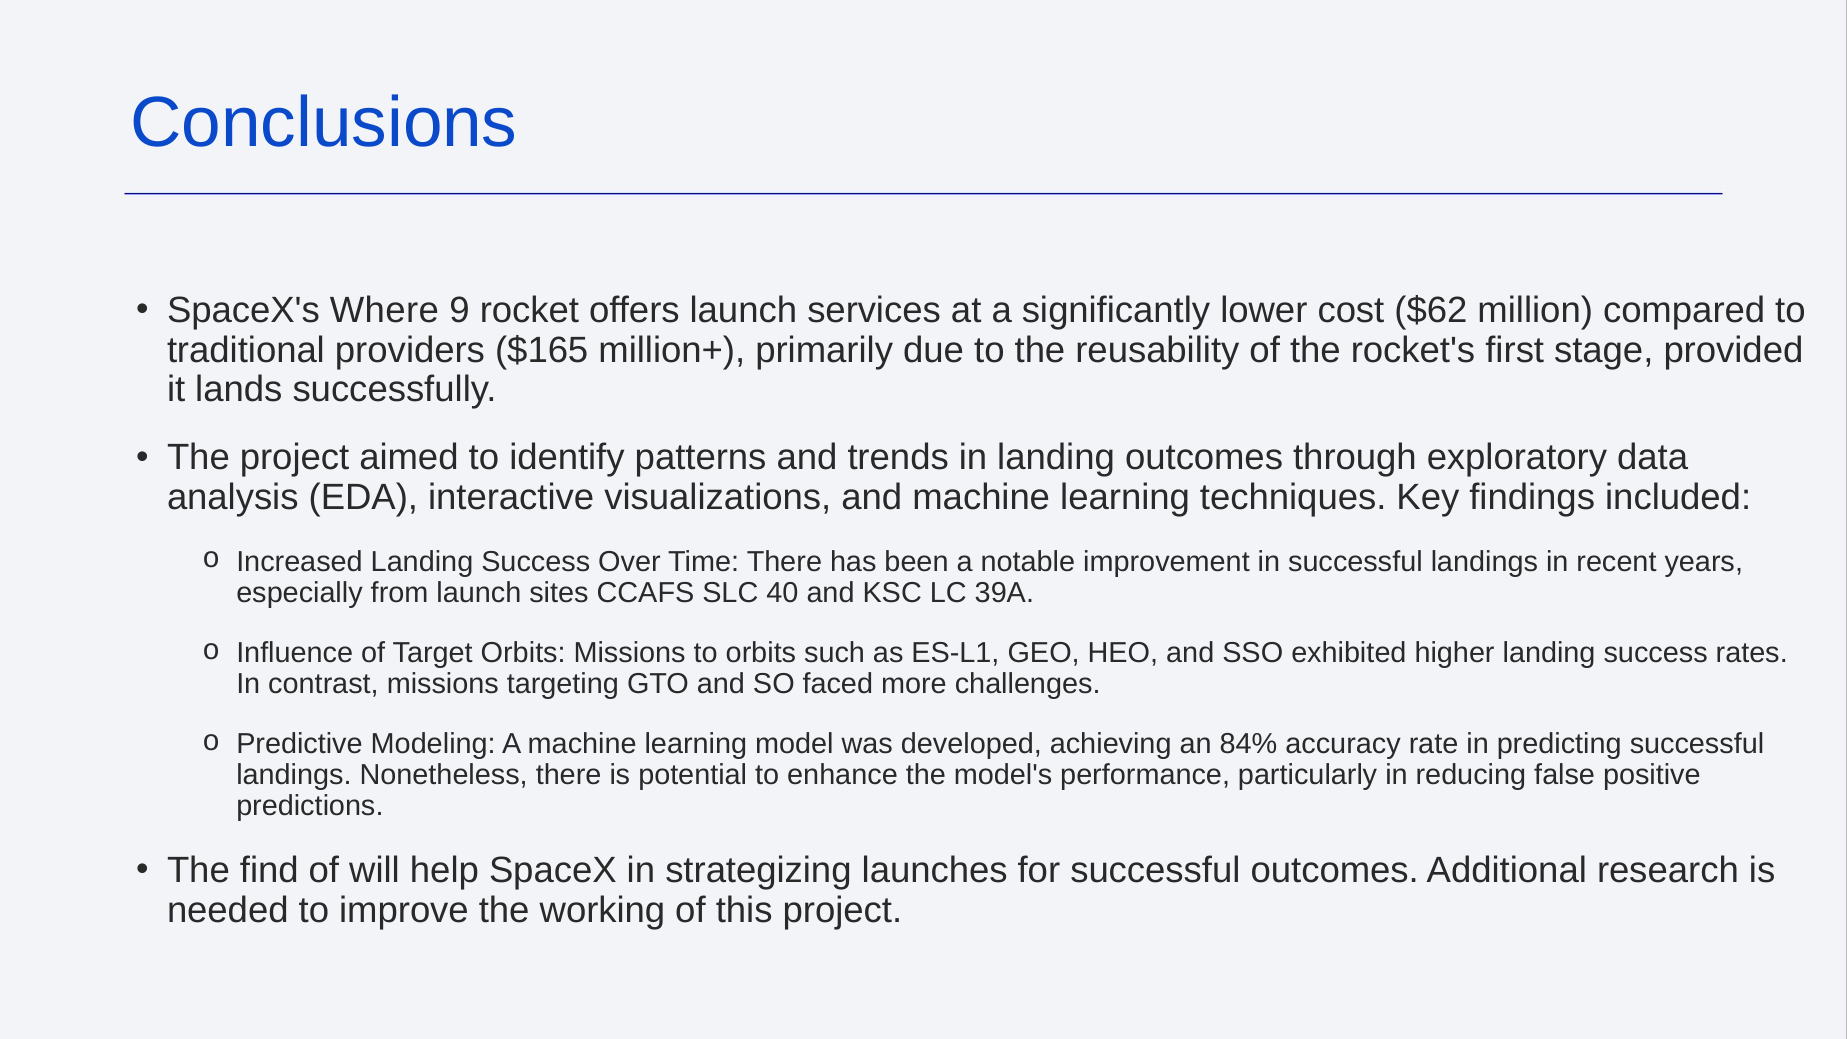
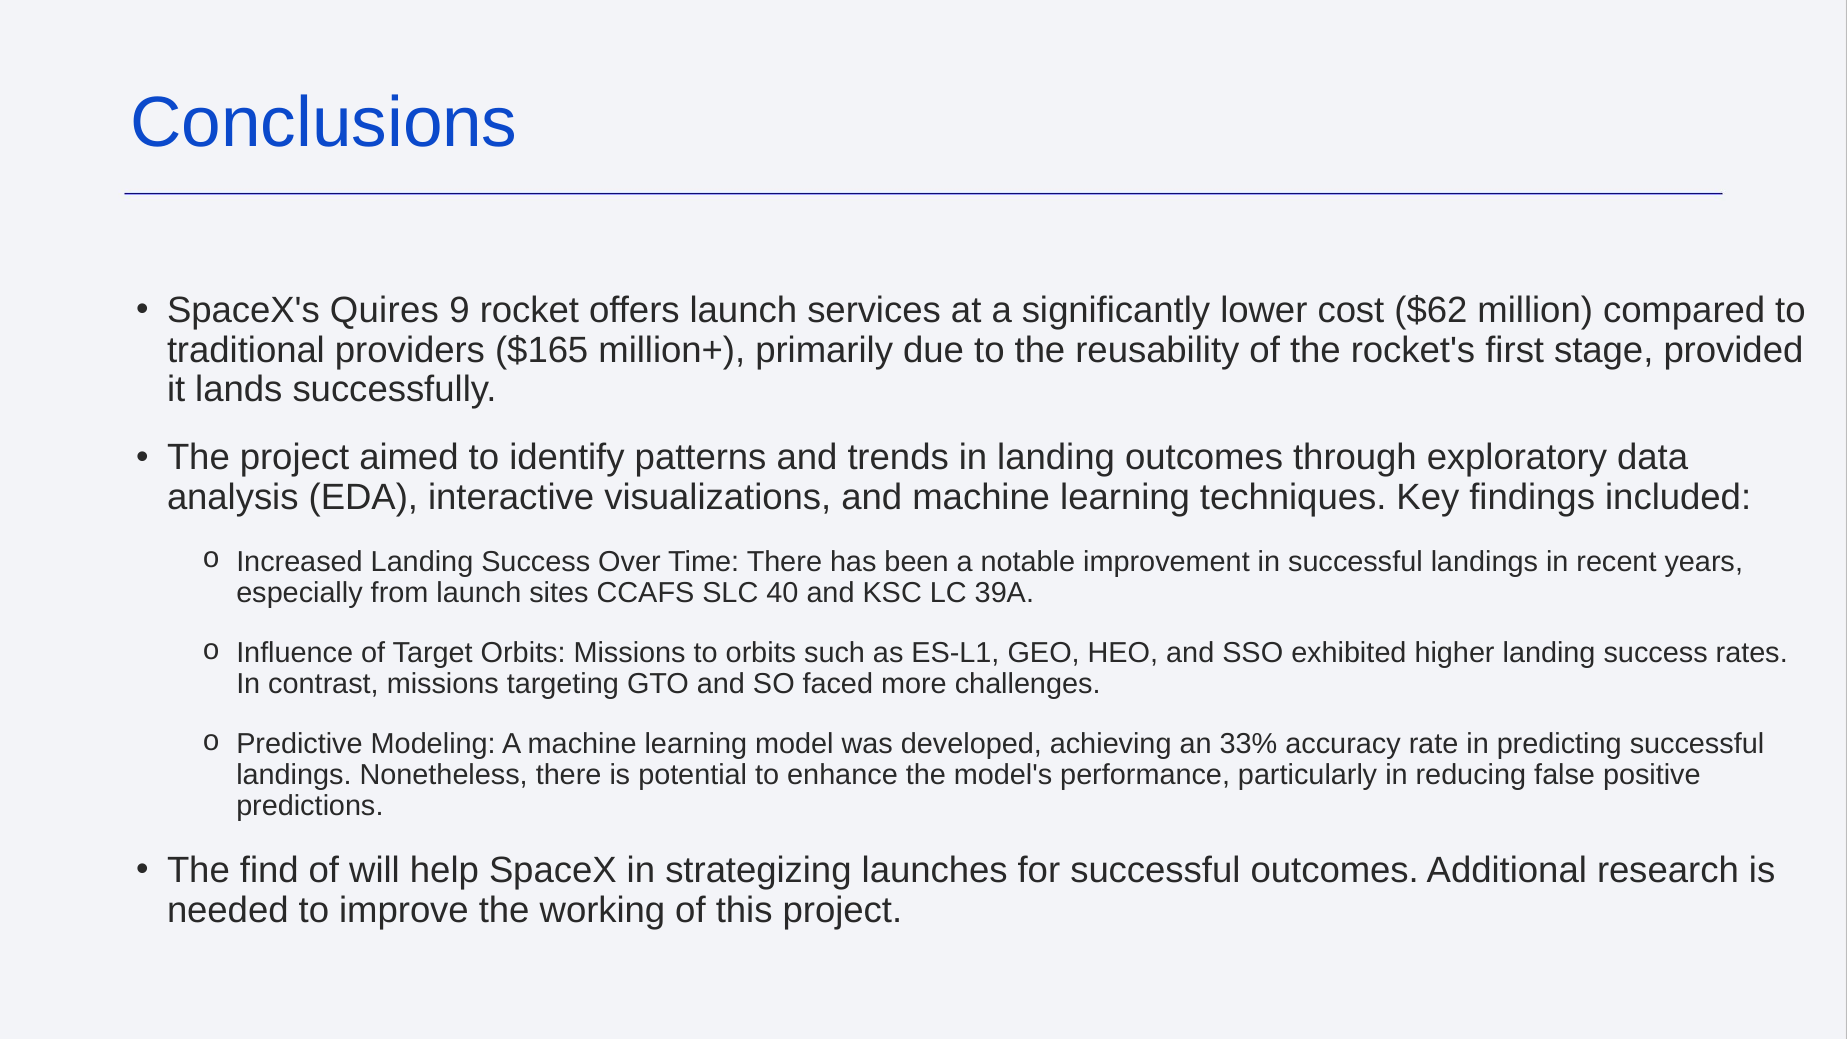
Where: Where -> Quires
84%: 84% -> 33%
